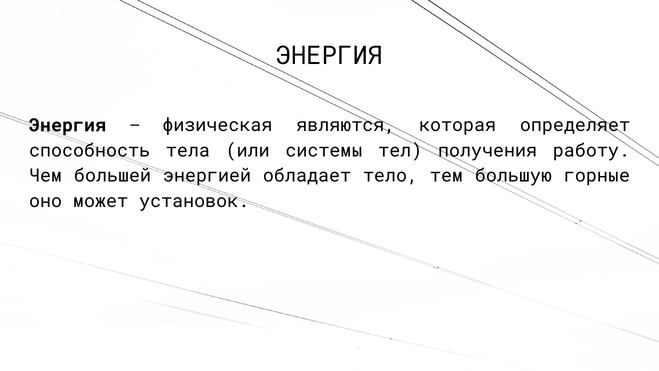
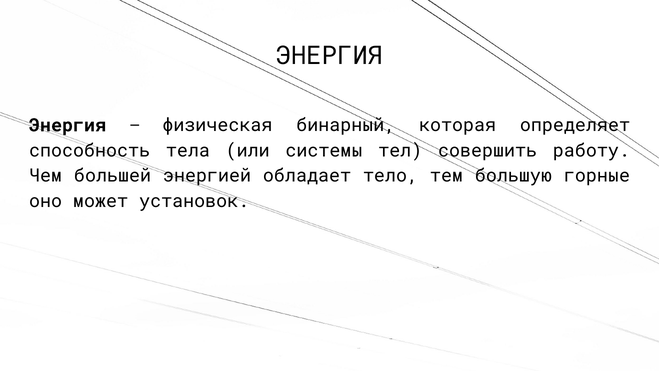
являются: являются -> бинарный
получения: получения -> совершить
